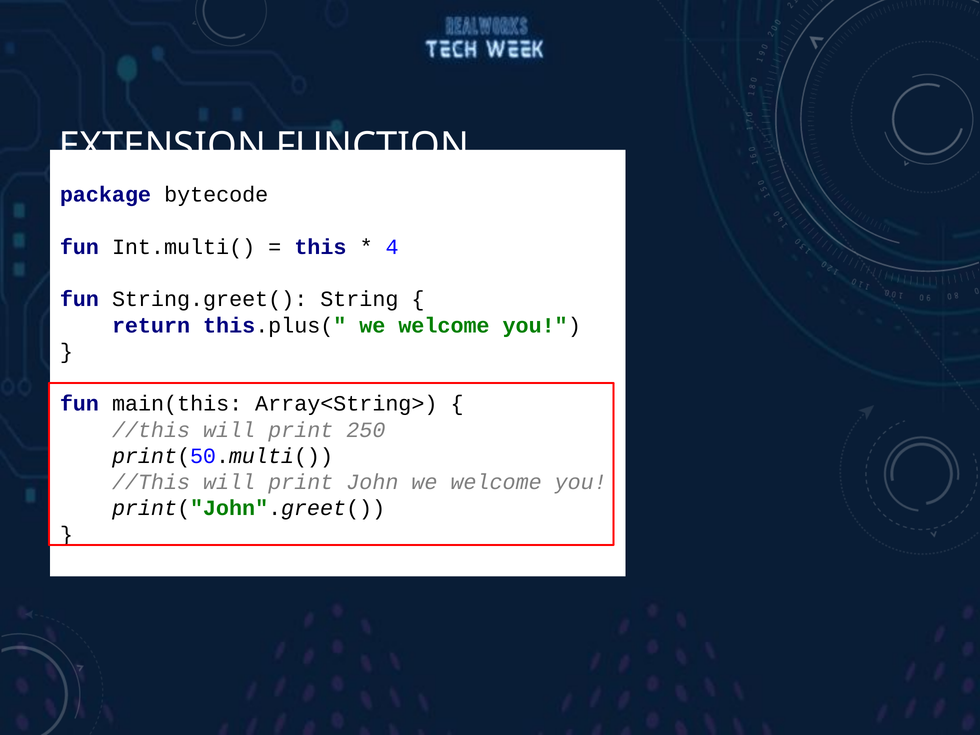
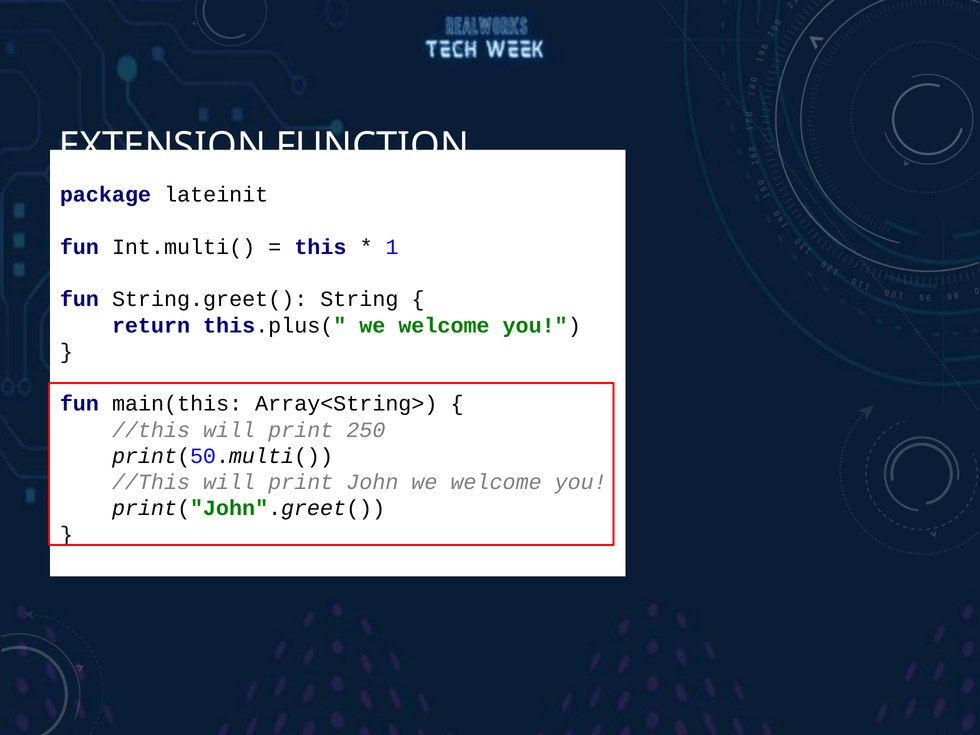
bytecode: bytecode -> lateinit
4: 4 -> 1
